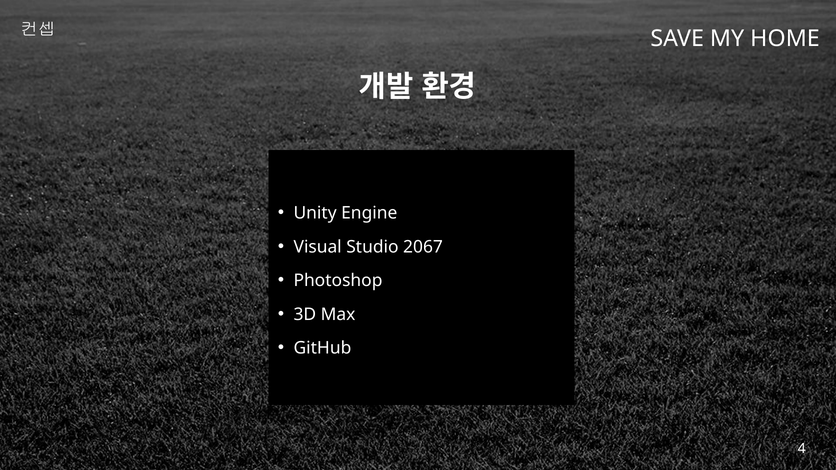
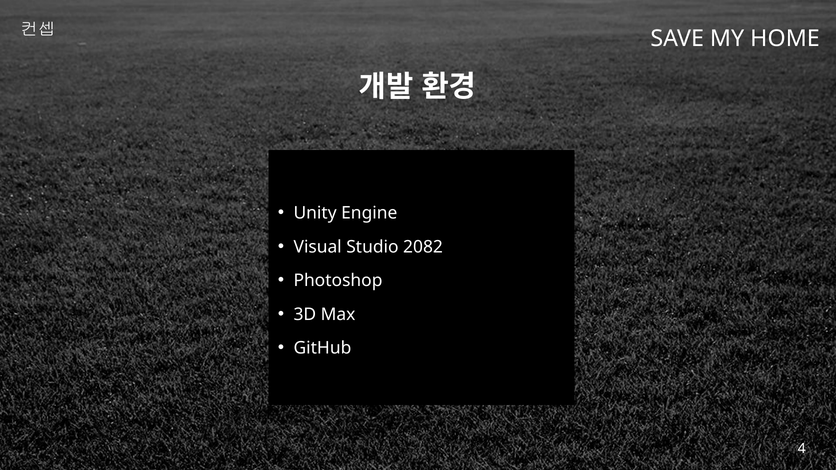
2067: 2067 -> 2082
